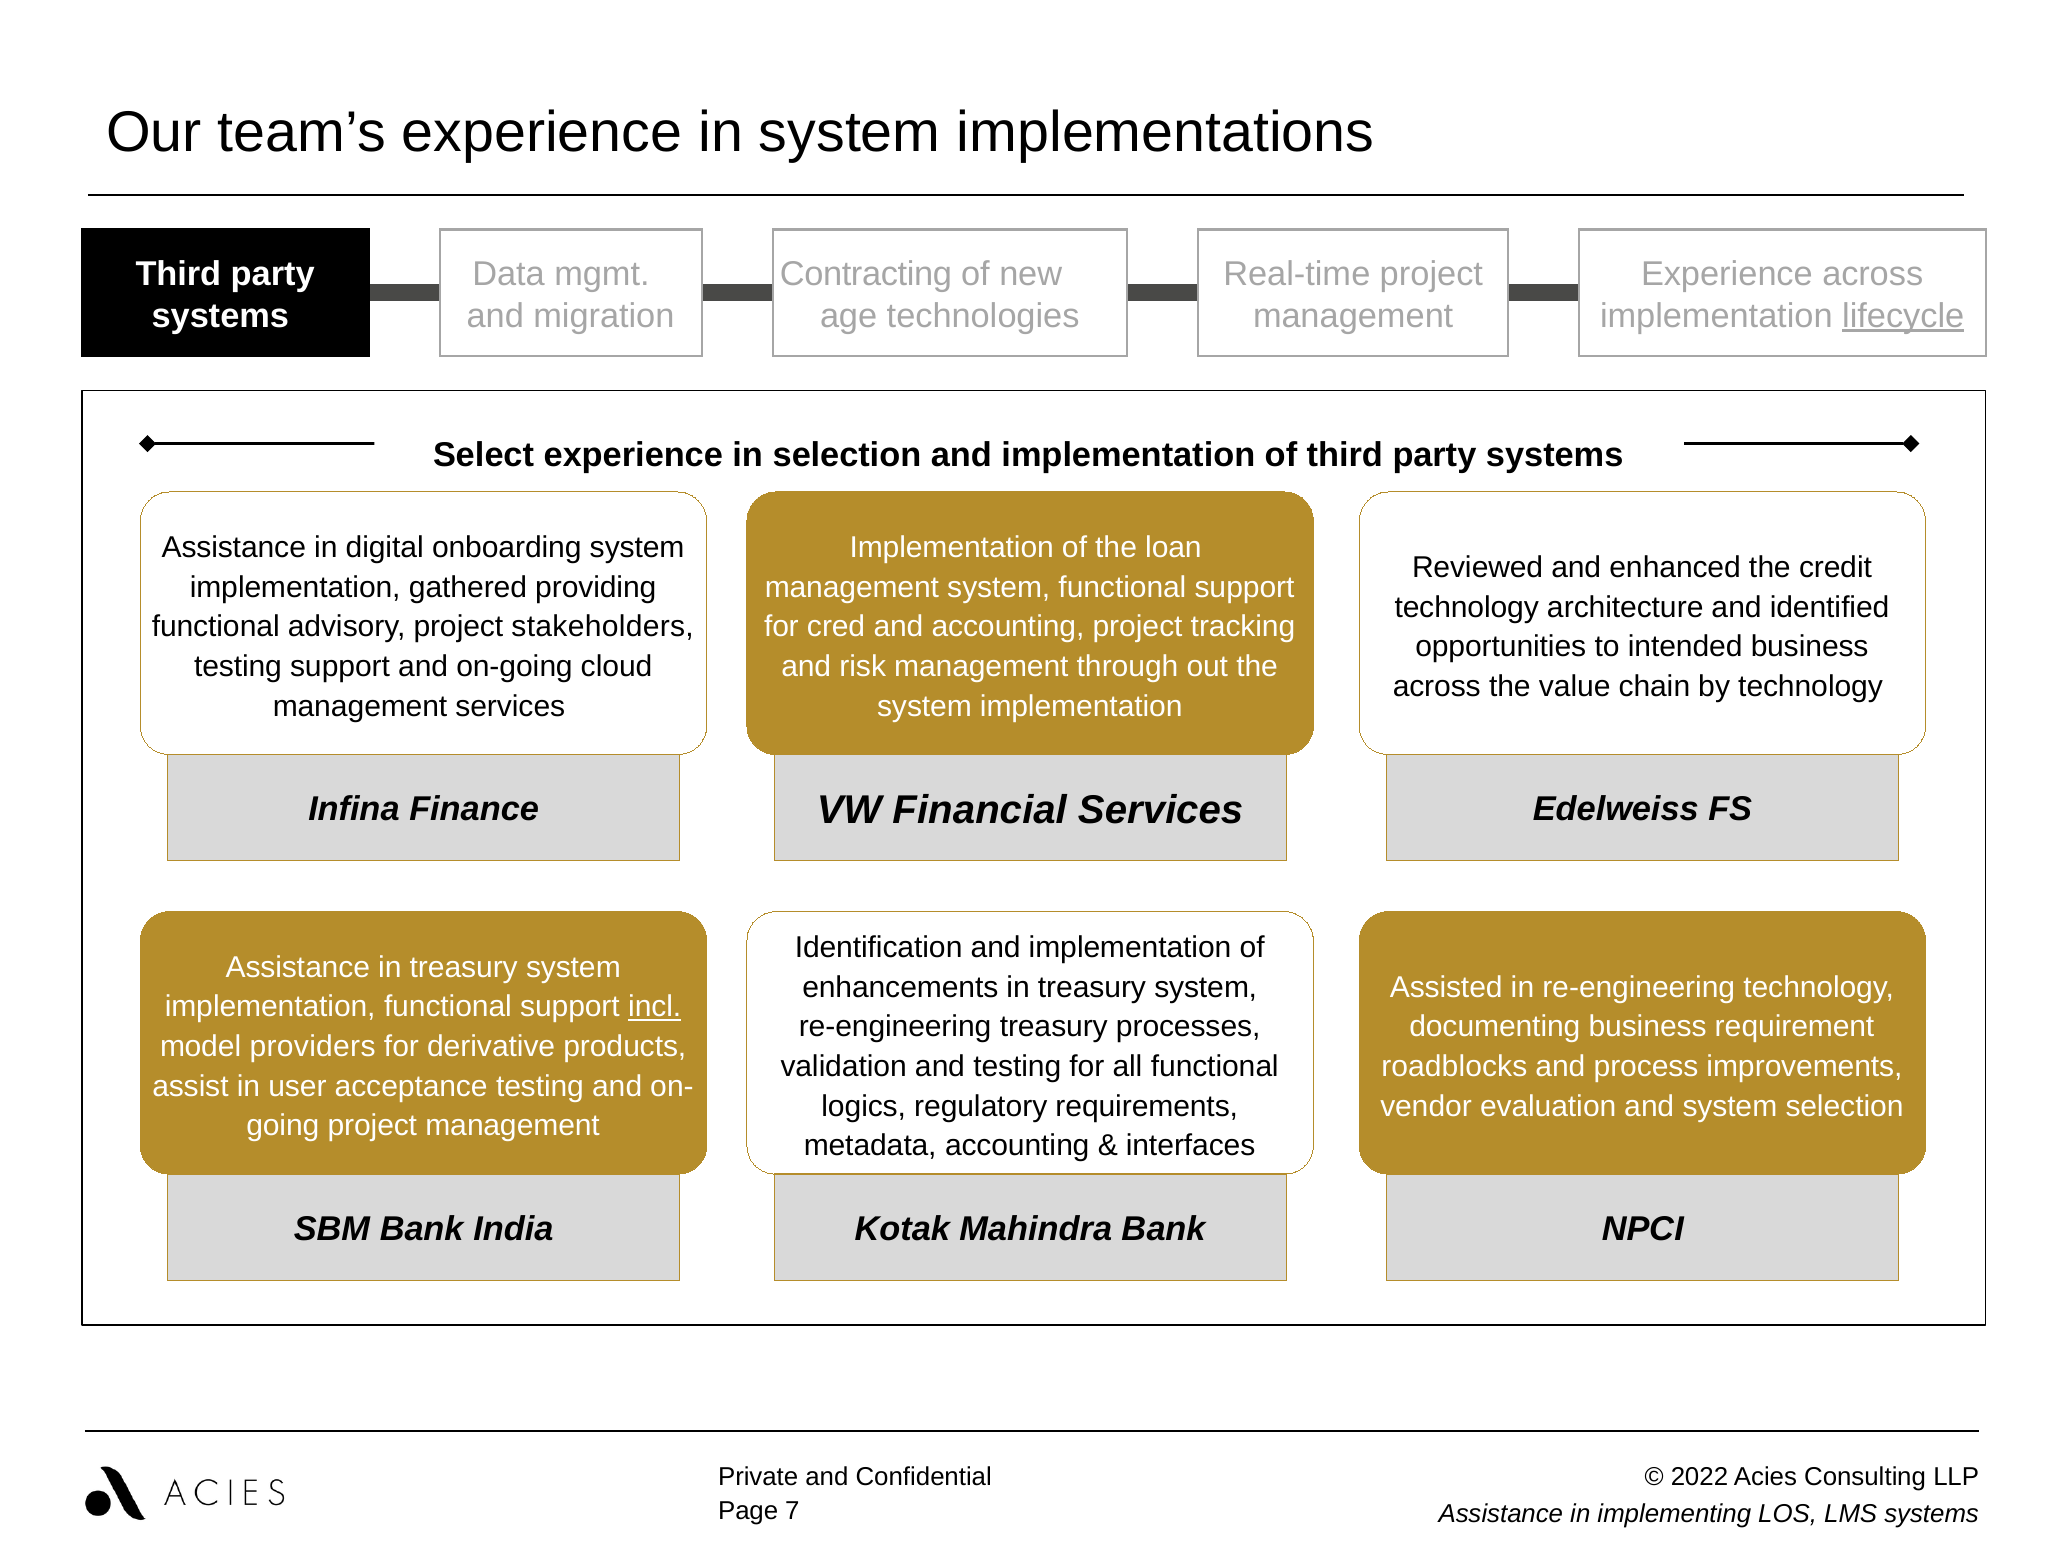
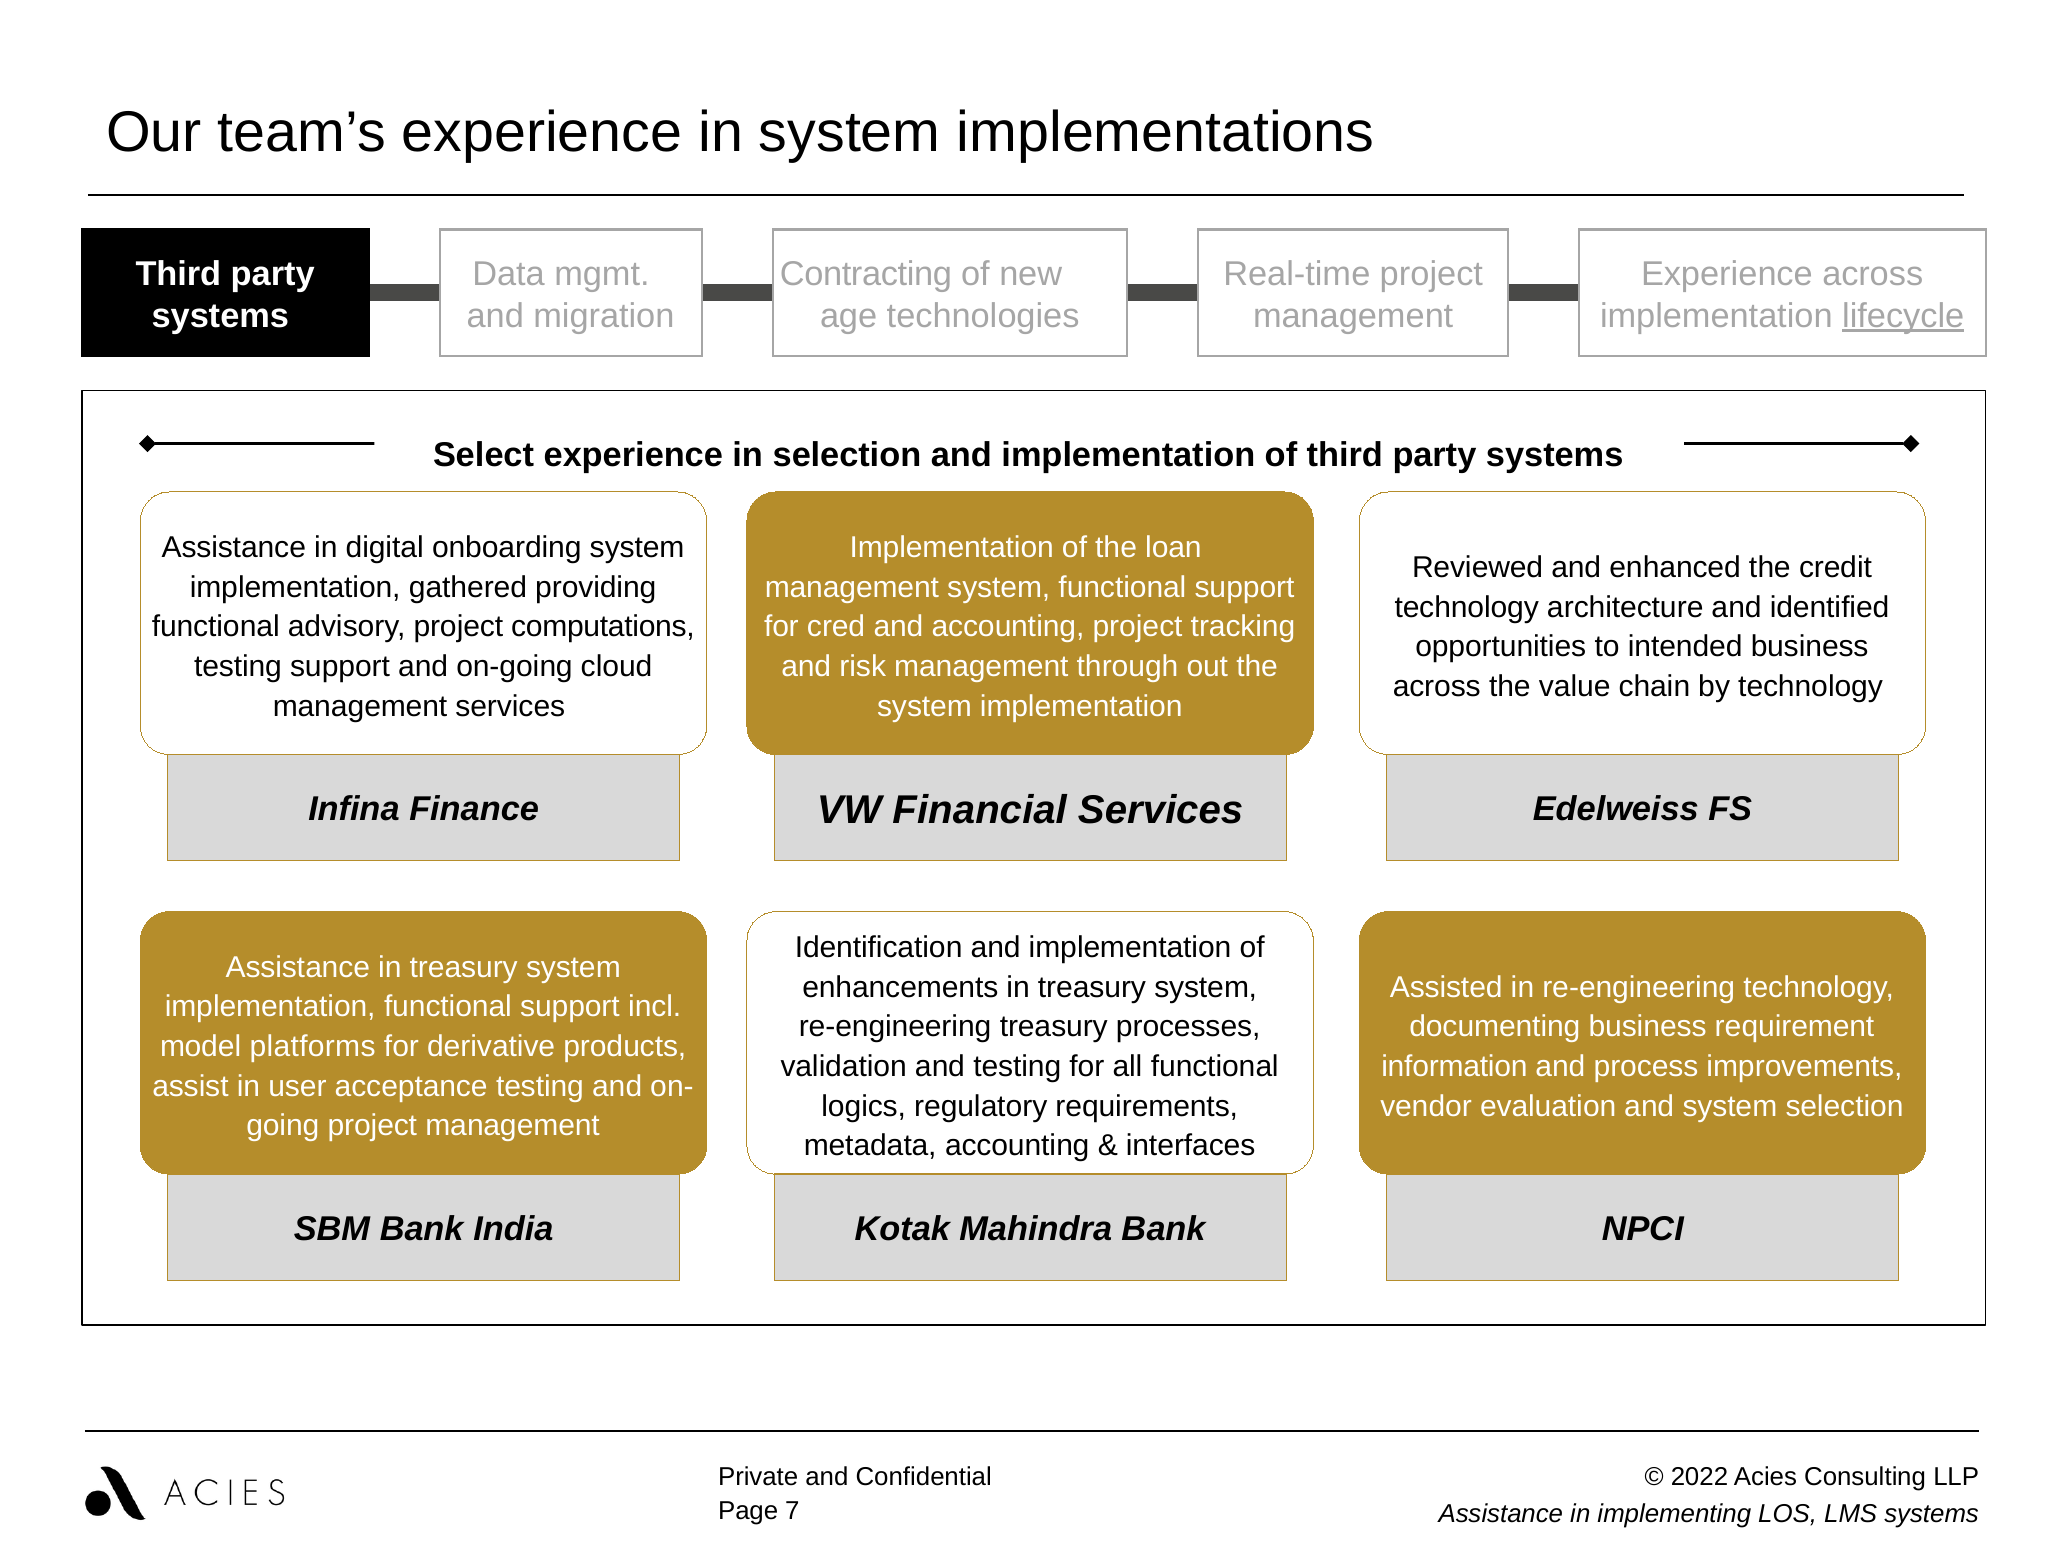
stakeholders: stakeholders -> computations
incl underline: present -> none
providers: providers -> platforms
roadblocks: roadblocks -> information
